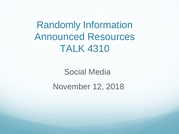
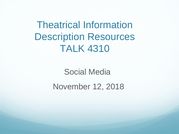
Randomly: Randomly -> Theatrical
Announced: Announced -> Description
